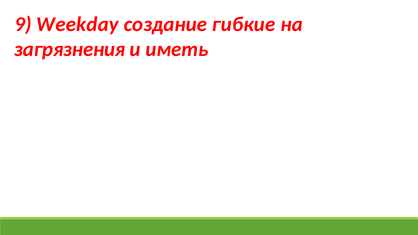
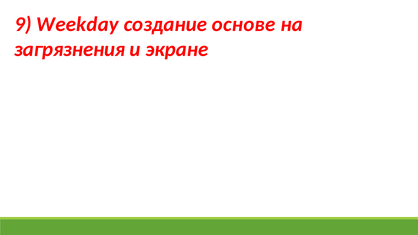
гибкие: гибкие -> основе
иметь: иметь -> экране
